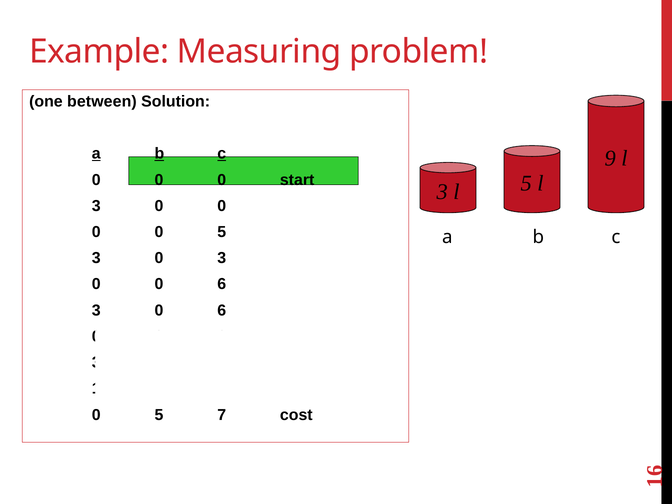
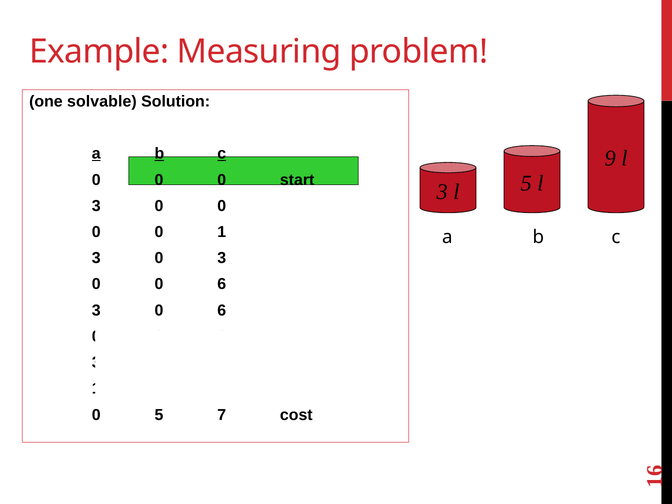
between: between -> solvable
0 0 5: 5 -> 1
